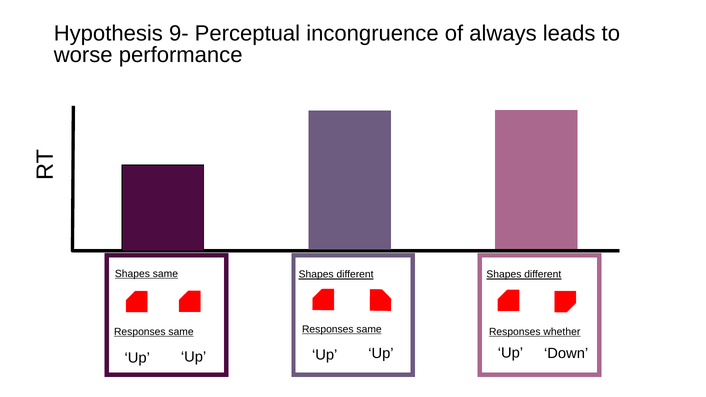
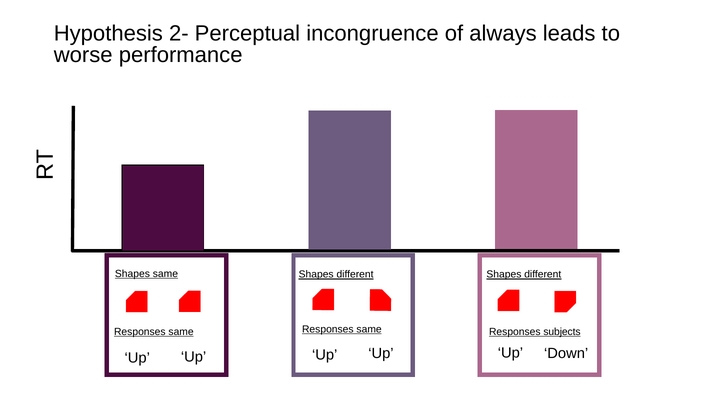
9-: 9- -> 2-
whether: whether -> subjects
